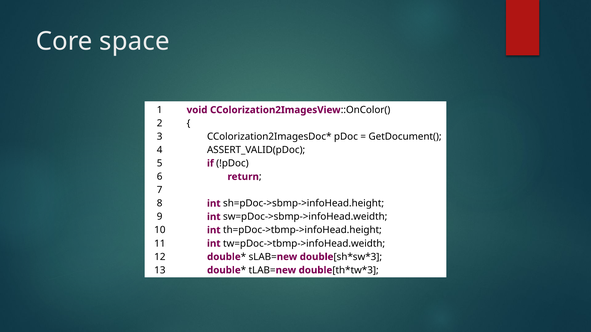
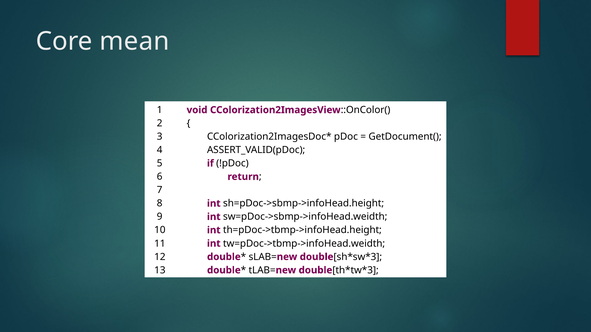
space: space -> mean
